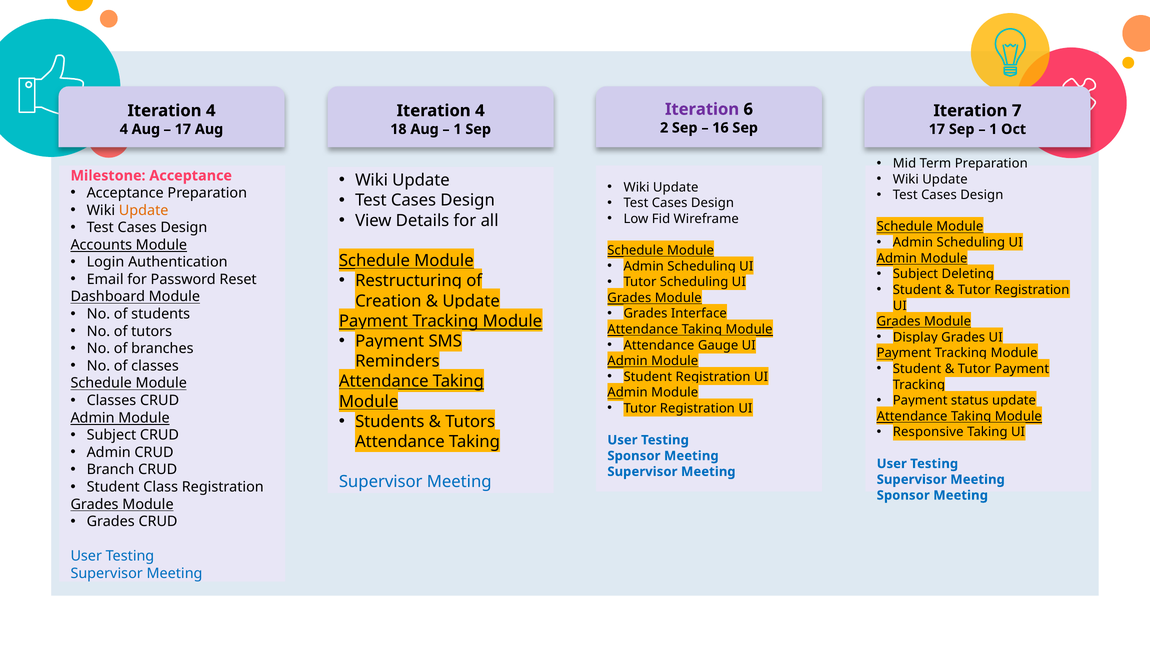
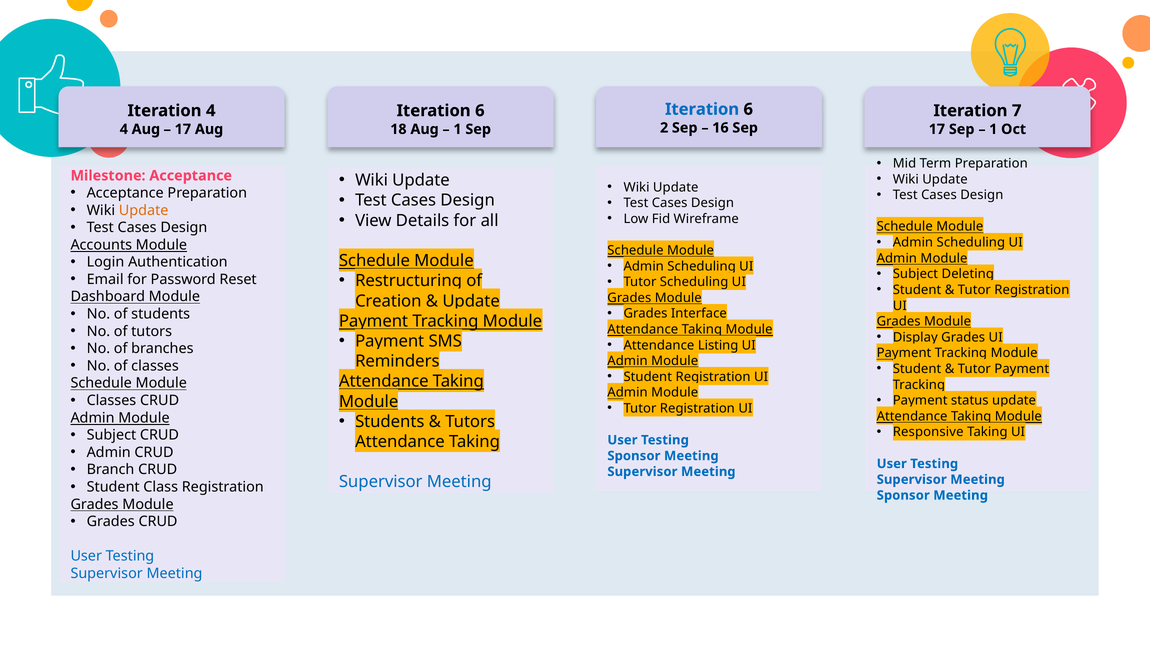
Iteration at (702, 109) colour: purple -> blue
4 at (480, 111): 4 -> 6
Gauge: Gauge -> Listing
